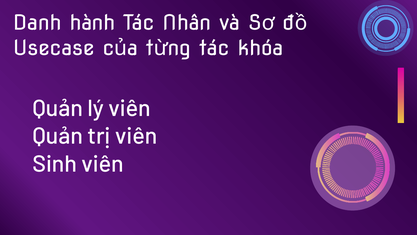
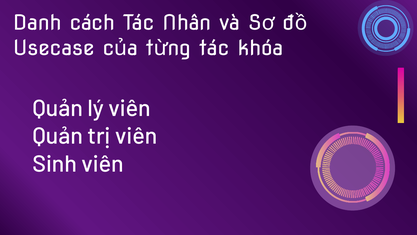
hành: hành -> cách
